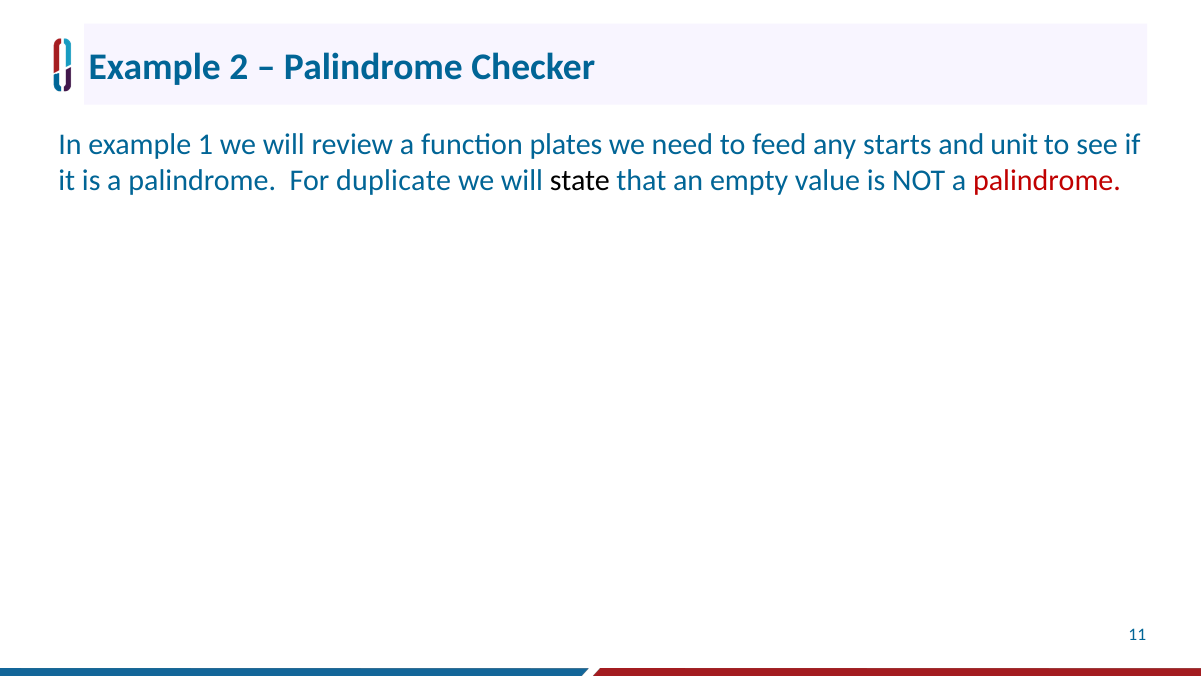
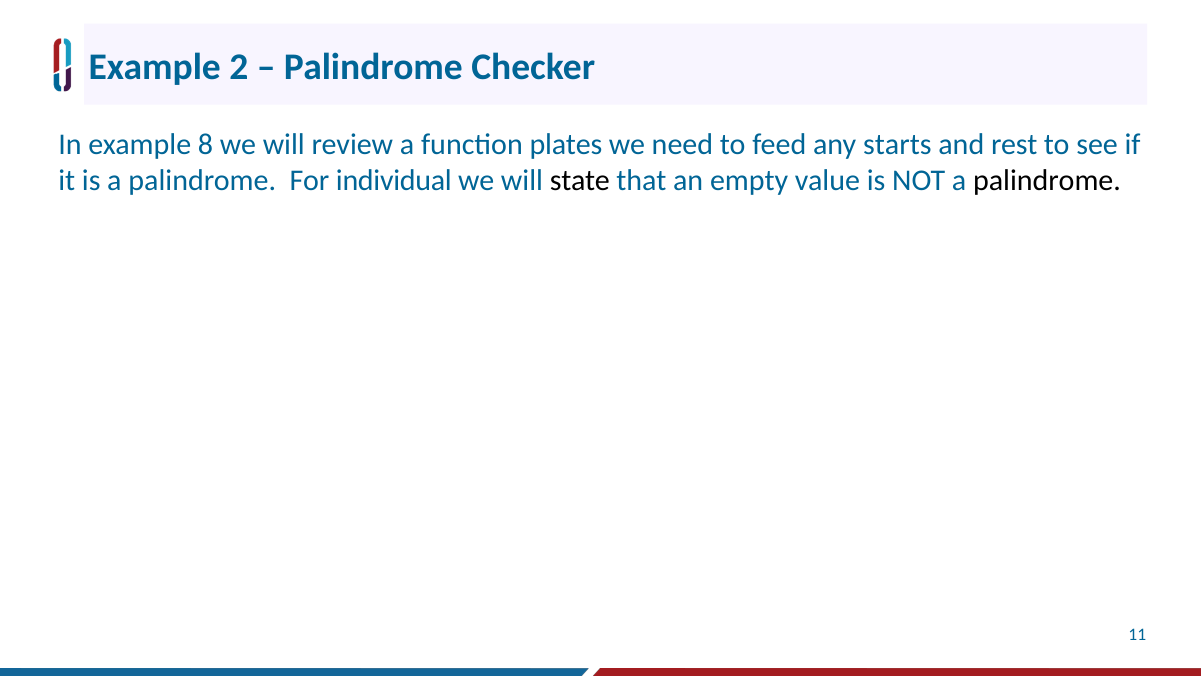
1: 1 -> 8
unit: unit -> rest
duplicate: duplicate -> individual
palindrome at (1047, 181) colour: red -> black
